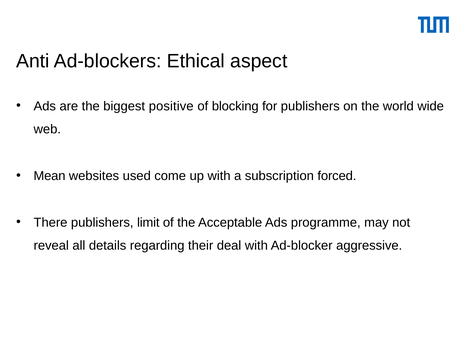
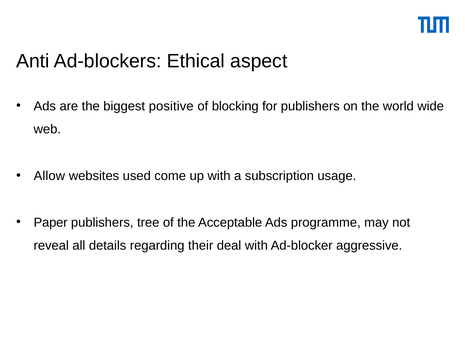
Mean: Mean -> Allow
forced: forced -> usage
There: There -> Paper
limit: limit -> tree
